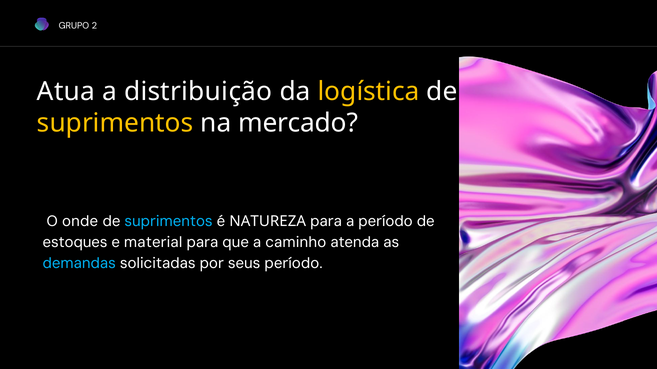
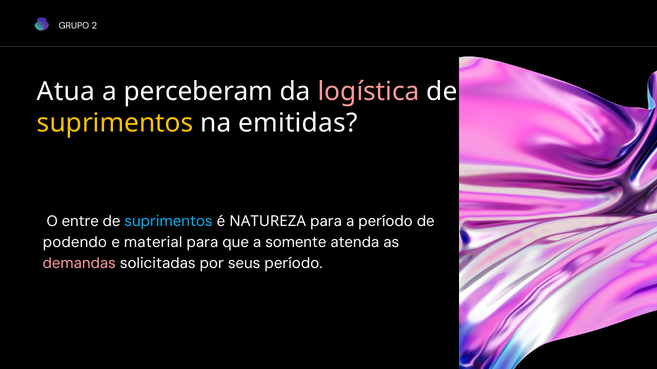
distribuição: distribuição -> perceberam
logística colour: yellow -> pink
mercado: mercado -> emitidas
onde: onde -> entre
estoques: estoques -> podendo
caminho: caminho -> somente
demandas colour: light blue -> pink
